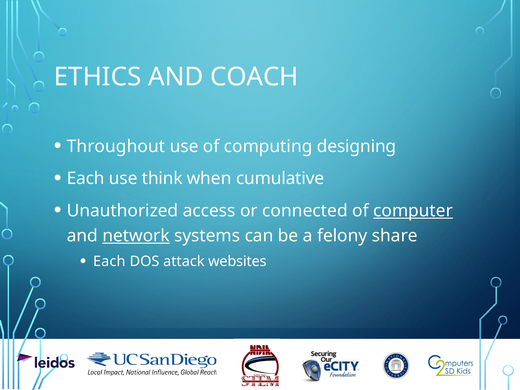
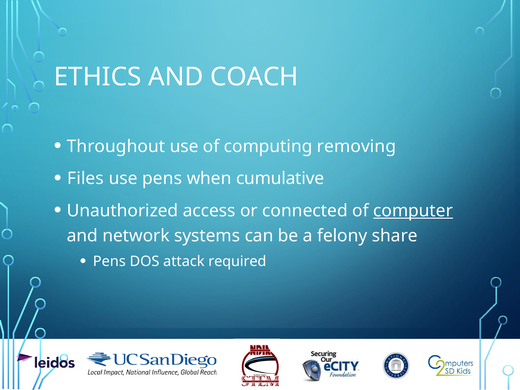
designing: designing -> removing
Each at (86, 178): Each -> Files
use think: think -> pens
network underline: present -> none
Each at (109, 262): Each -> Pens
websites: websites -> required
